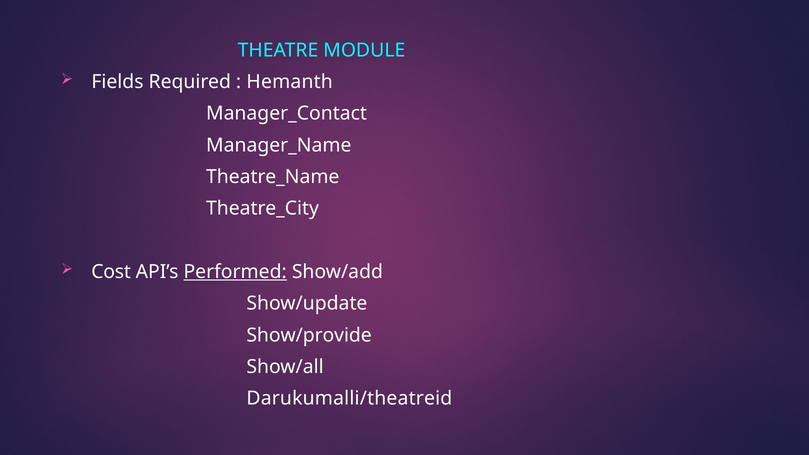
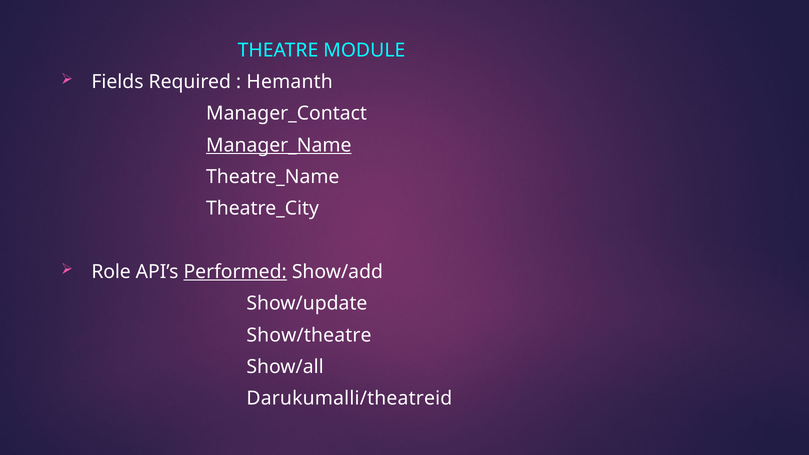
Manager_Name underline: none -> present
Cost: Cost -> Role
Show/provide: Show/provide -> Show/theatre
